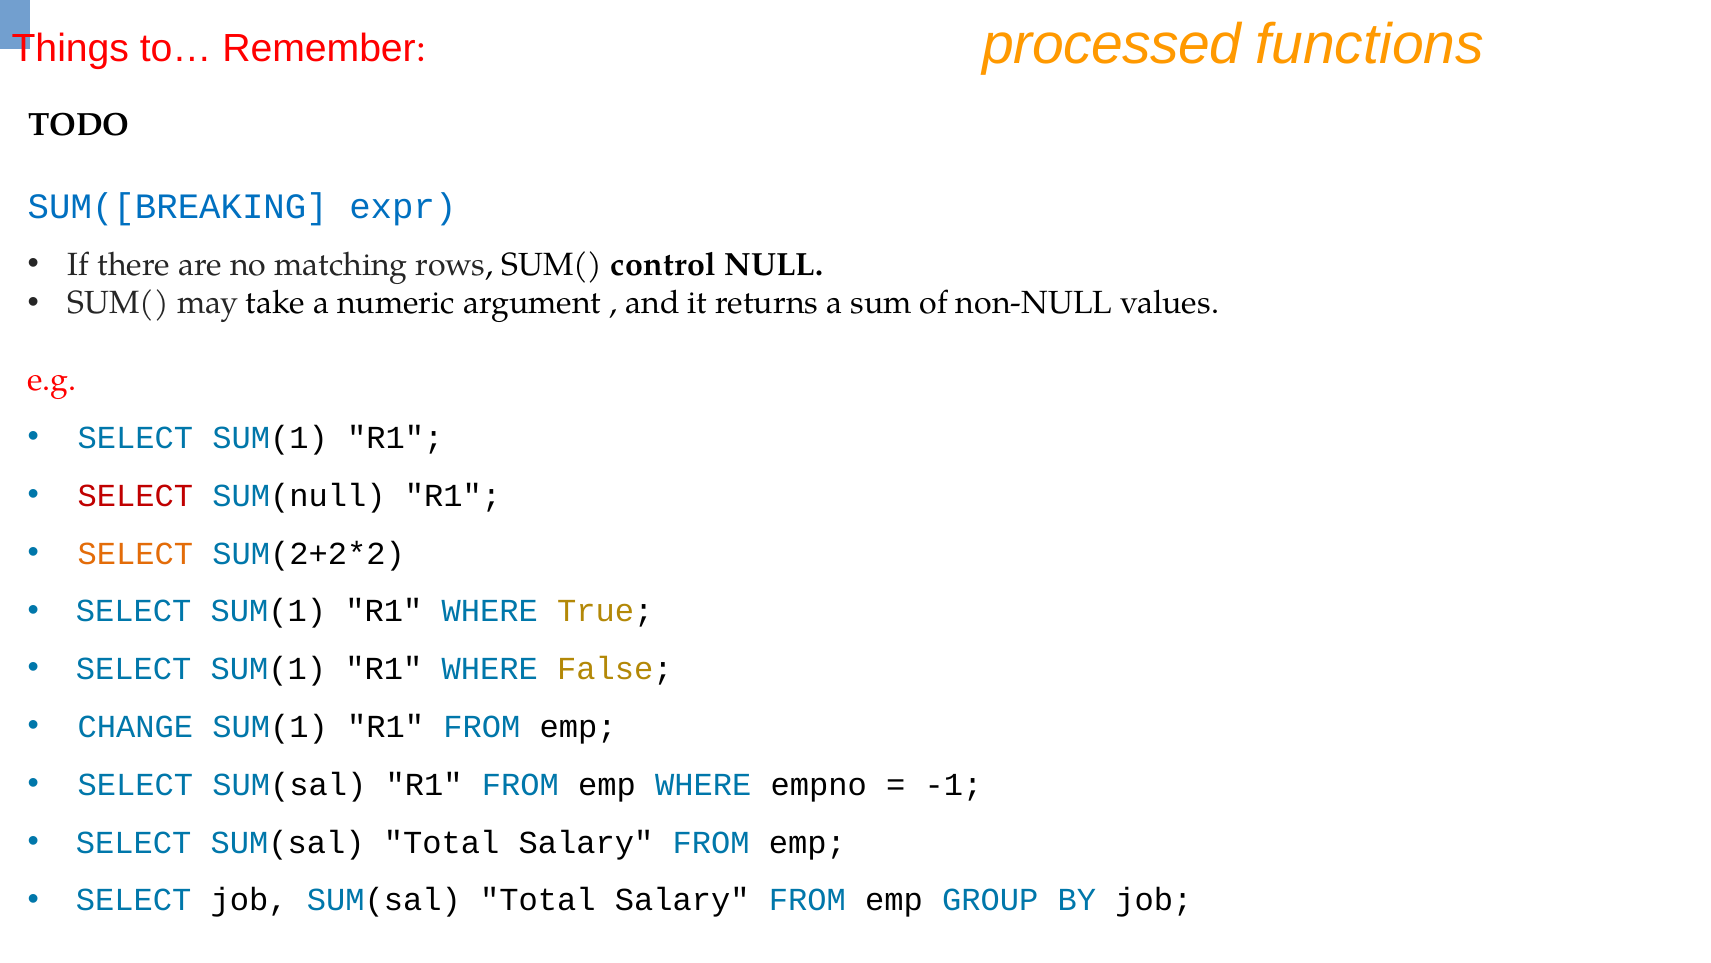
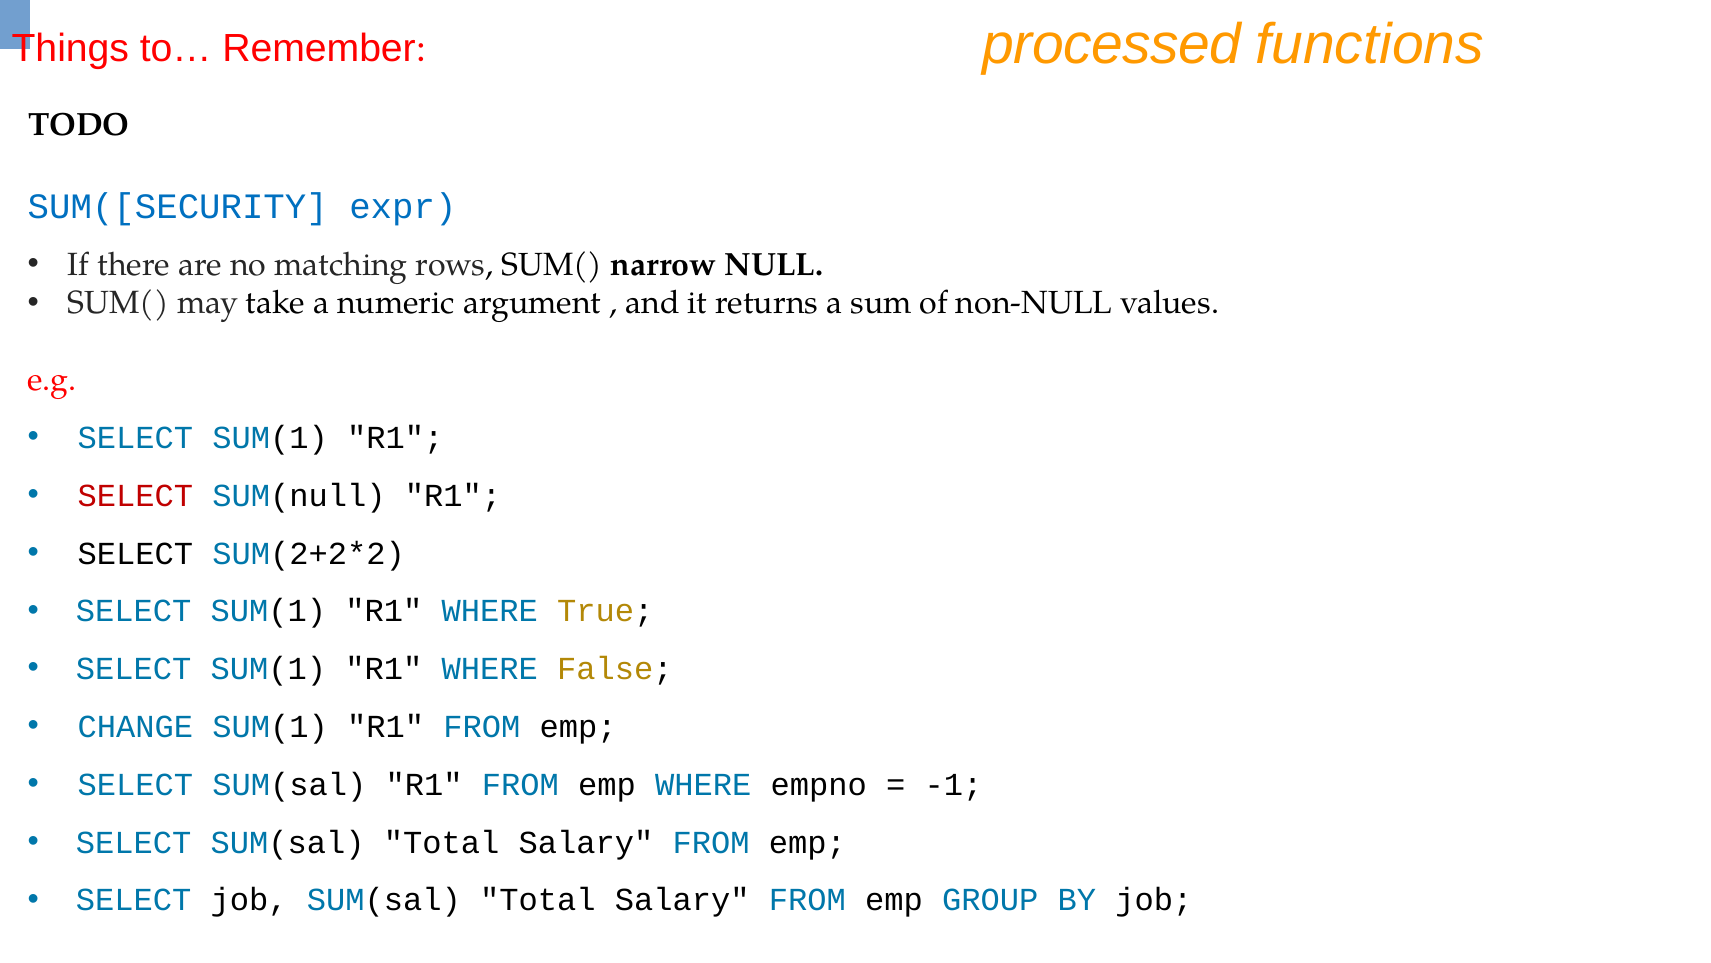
SUM([BREAKING: SUM([BREAKING -> SUM([SECURITY
control: control -> narrow
SELECT at (135, 553) colour: orange -> black
